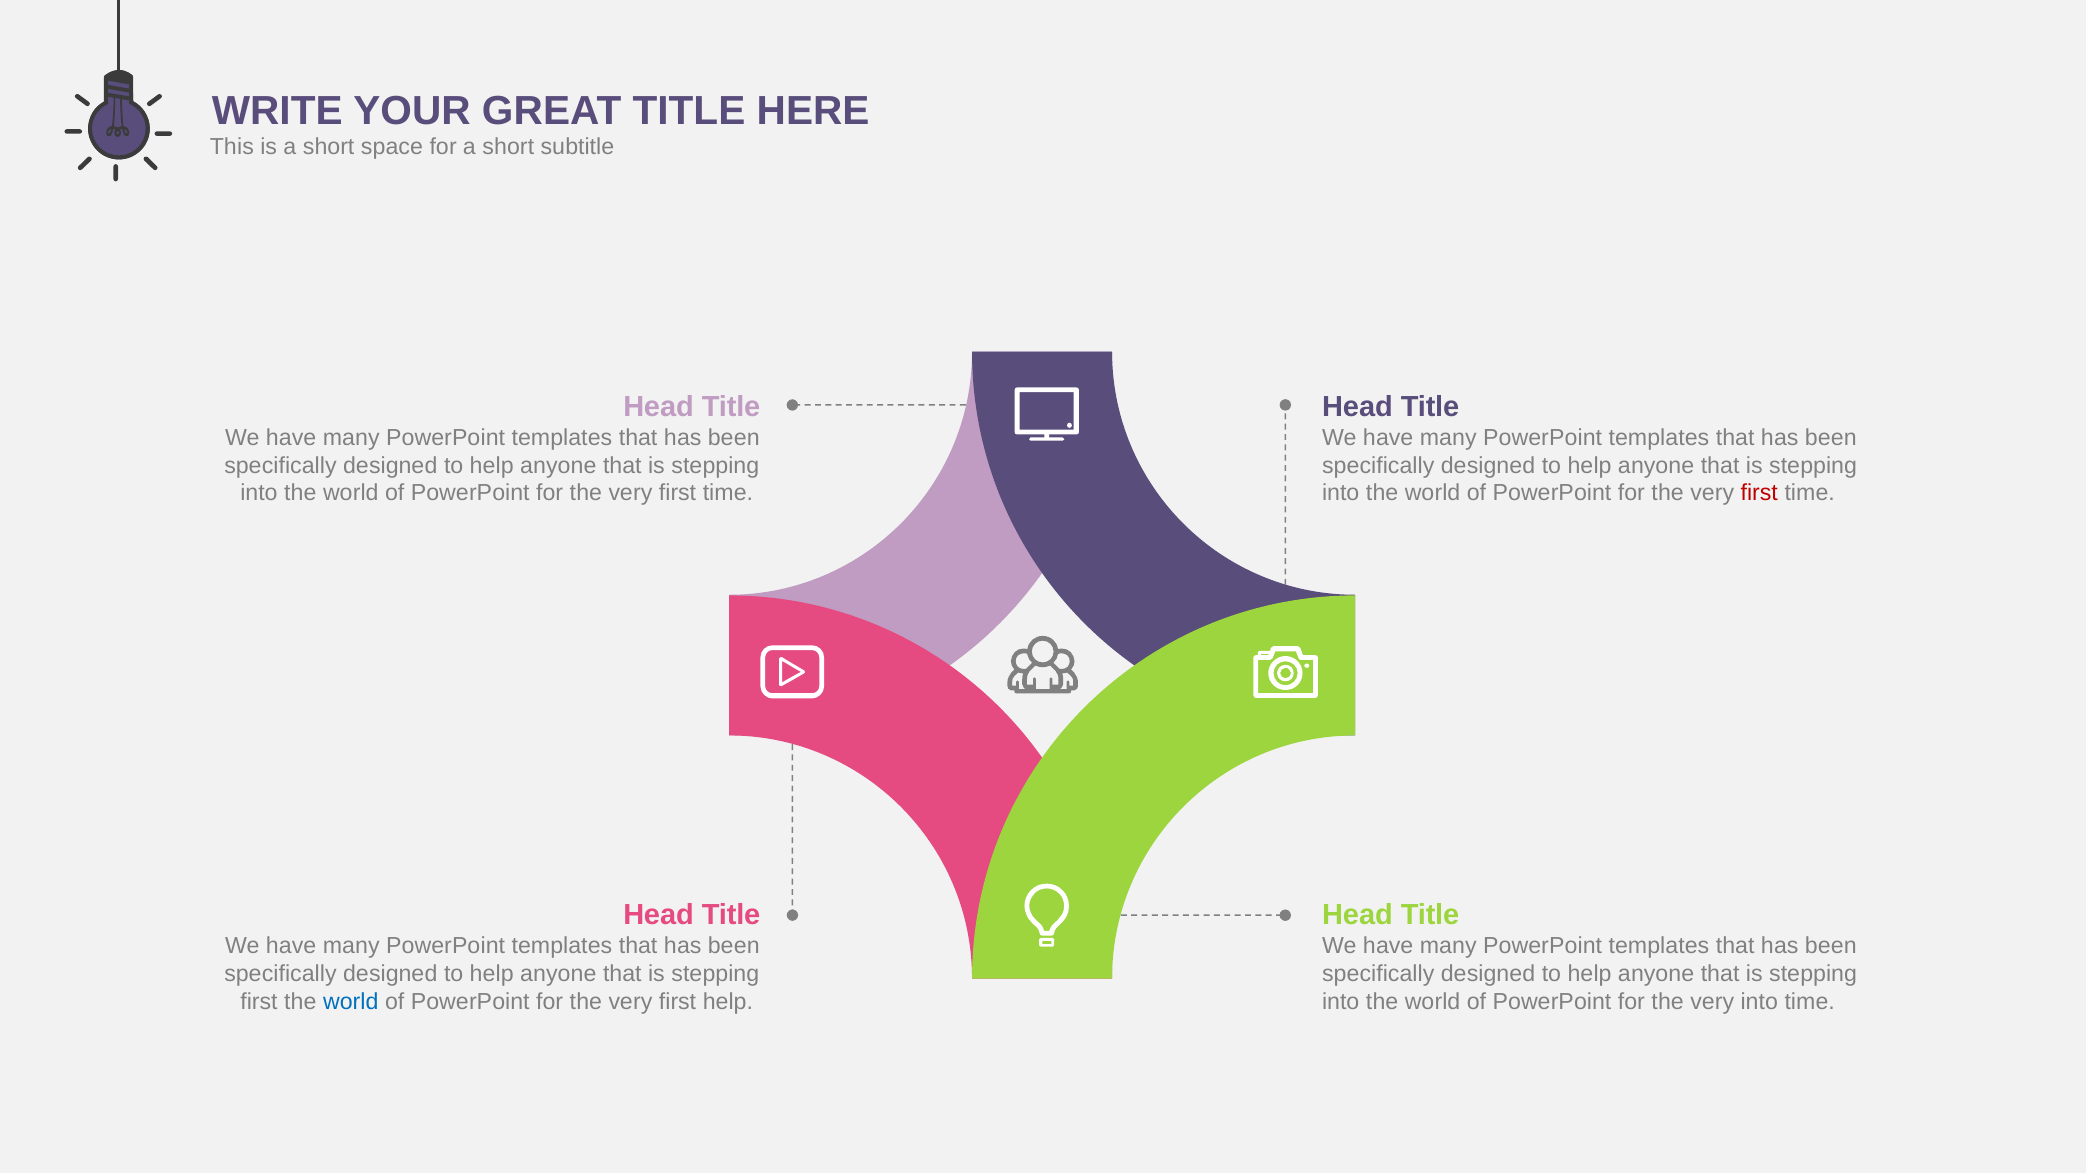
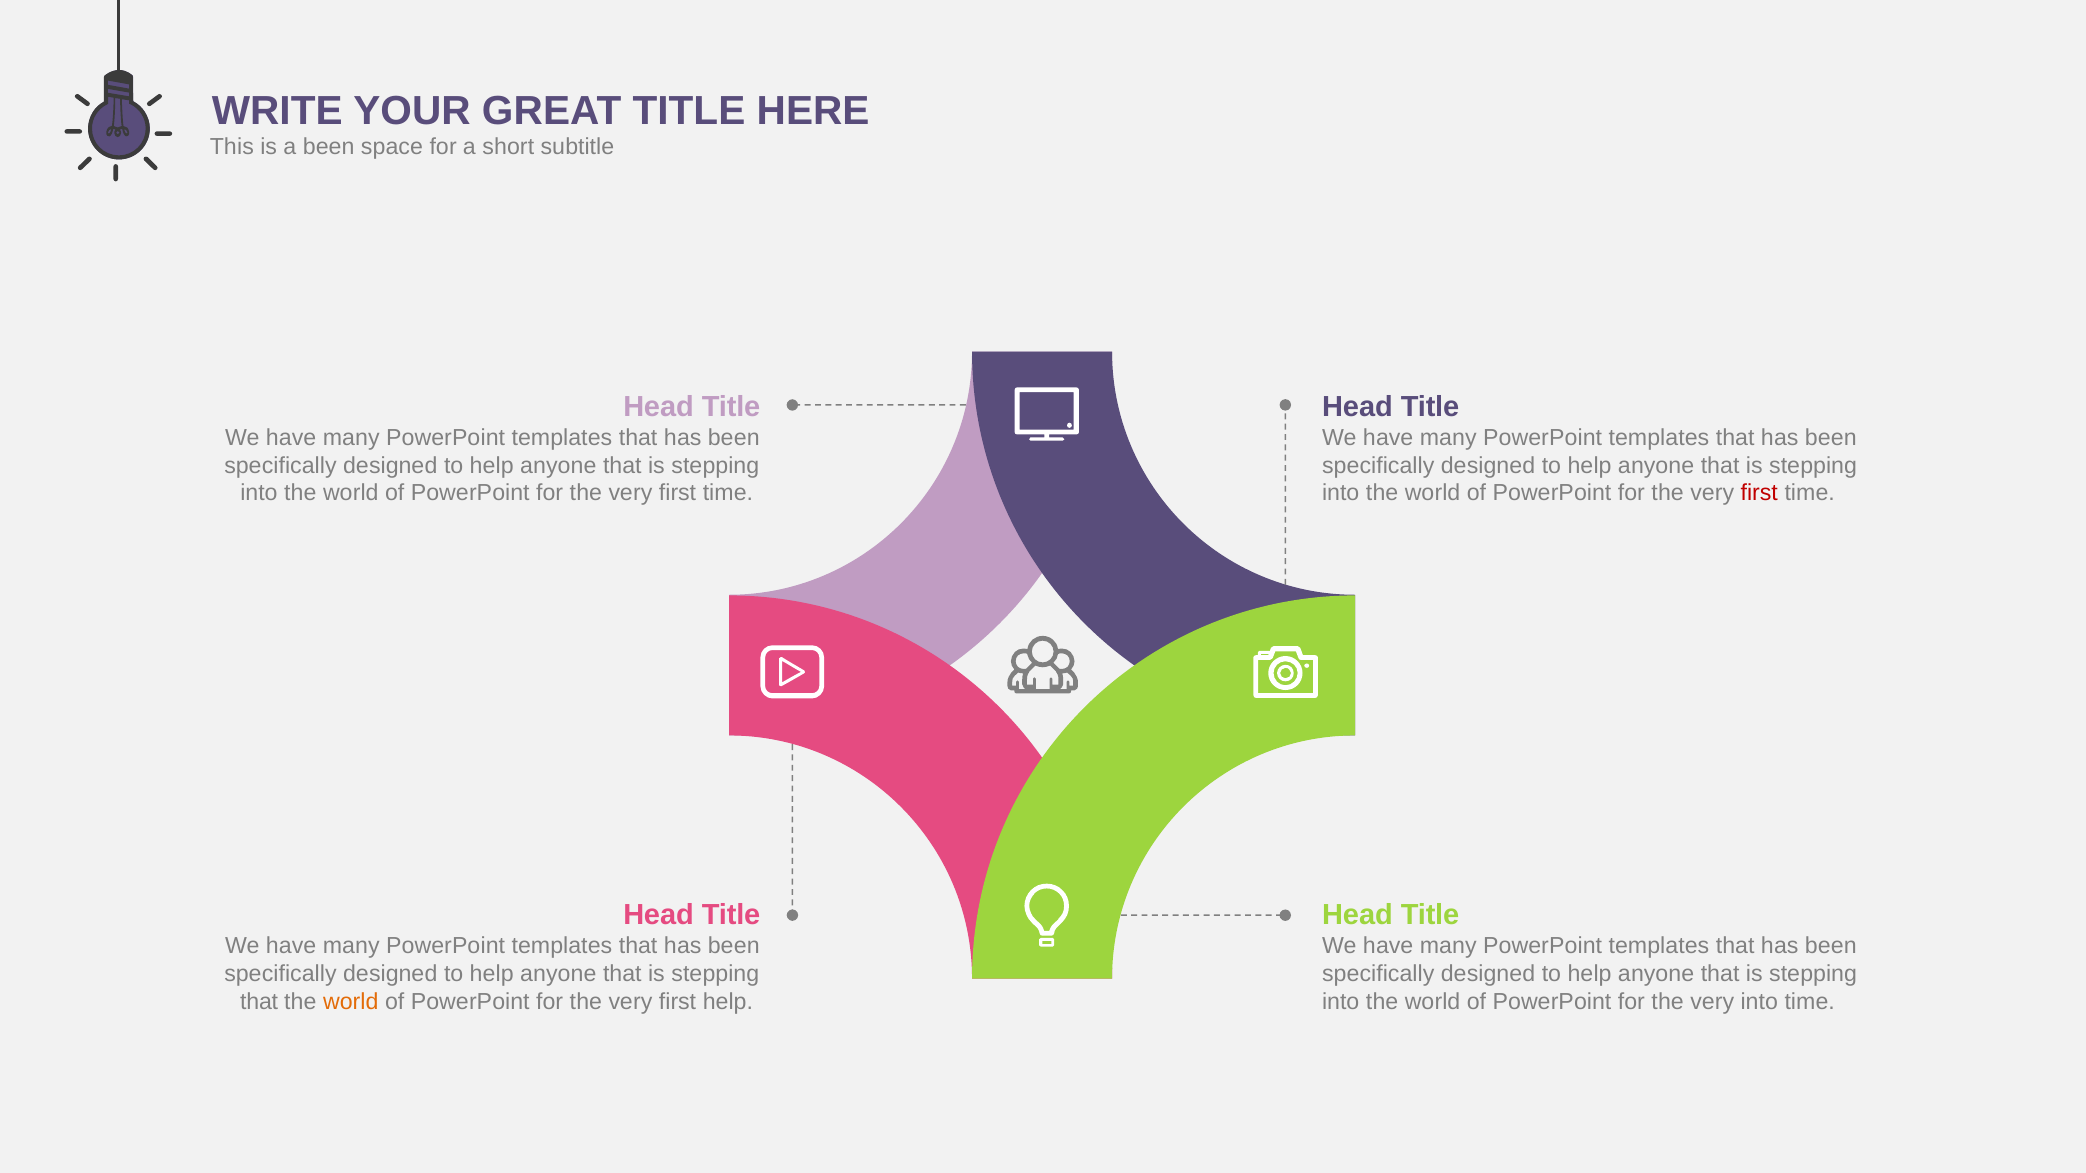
is a short: short -> been
first at (259, 1002): first -> that
world at (351, 1002) colour: blue -> orange
